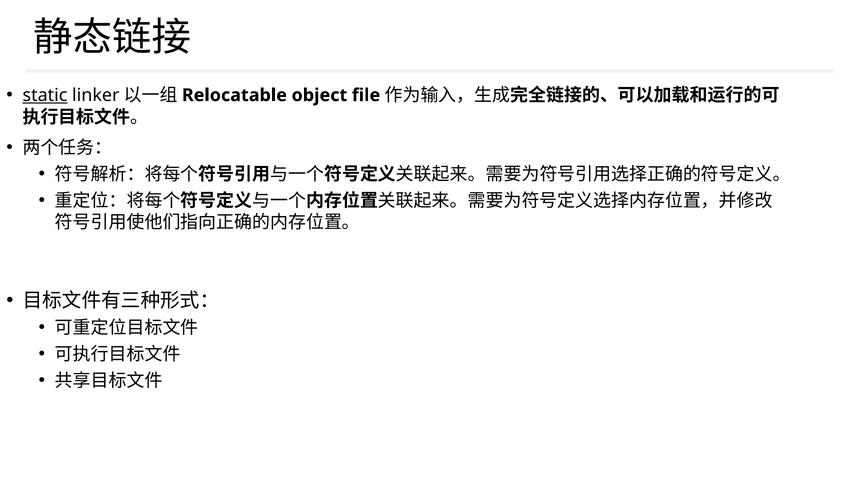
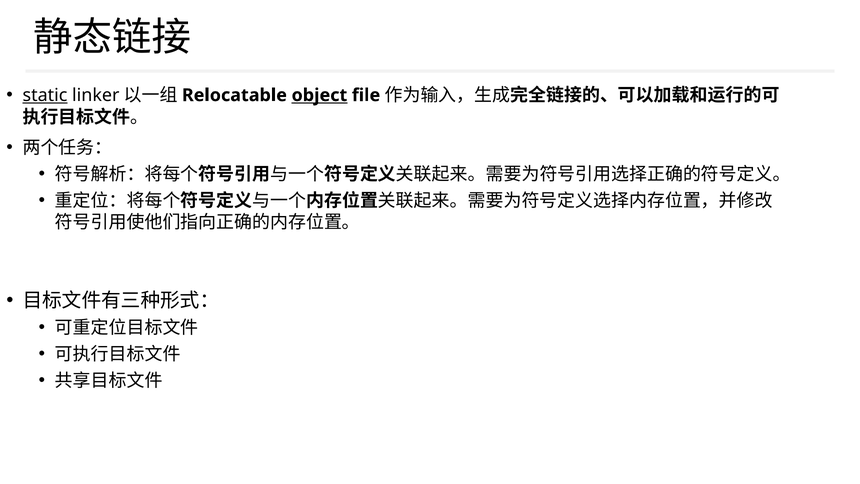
object underline: none -> present
